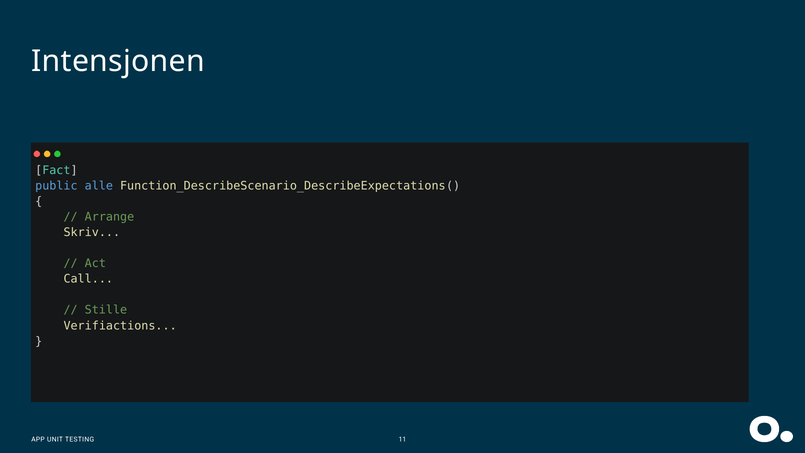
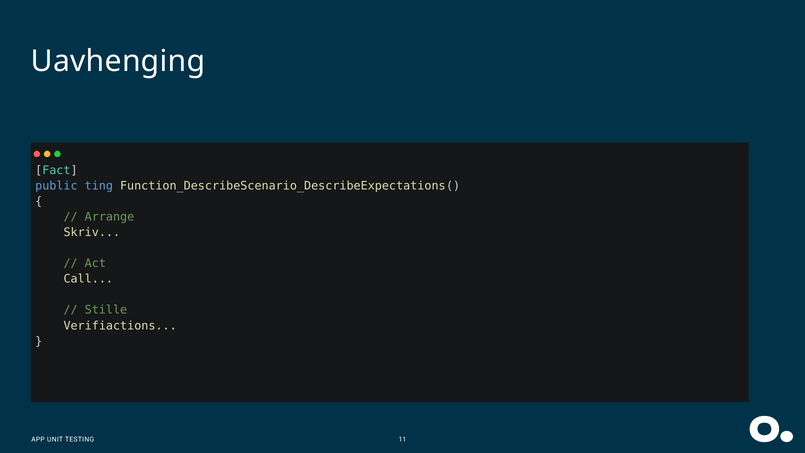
Intensjonen: Intensjonen -> Uavhenging
alle: alle -> ting
